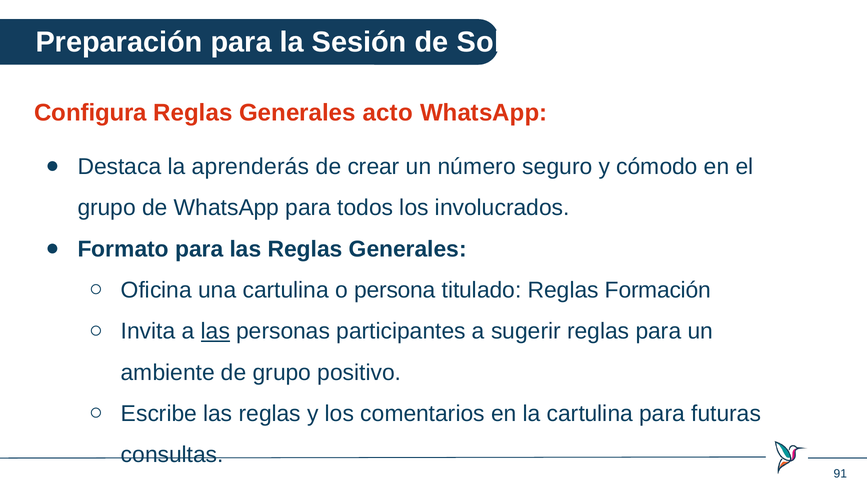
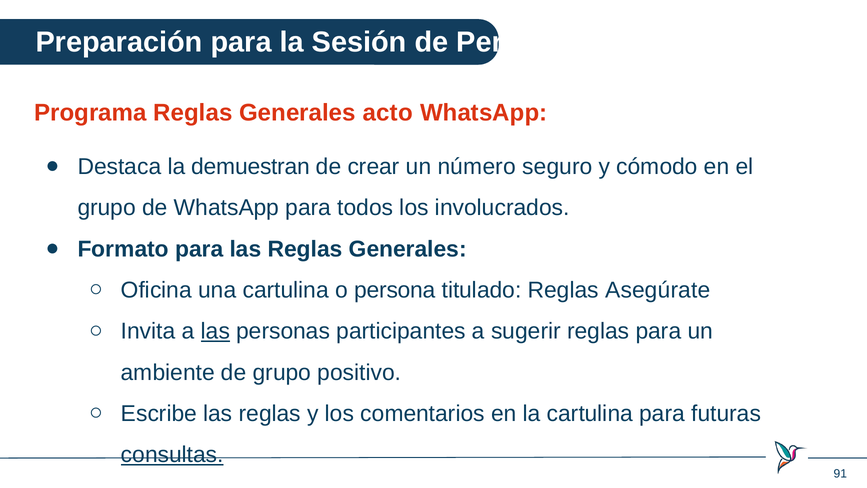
Solo: Solo -> Pero
Configura: Configura -> Programa
aprenderás: aprenderás -> demuestran
Formación: Formación -> Asegúrate
consultas underline: none -> present
